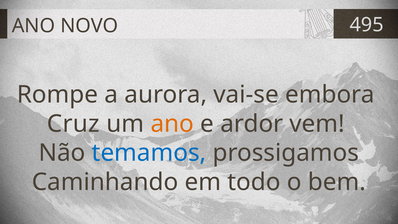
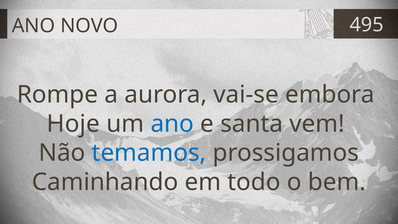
Cruz: Cruz -> Hoje
ano at (172, 124) colour: orange -> blue
ardor: ardor -> santa
